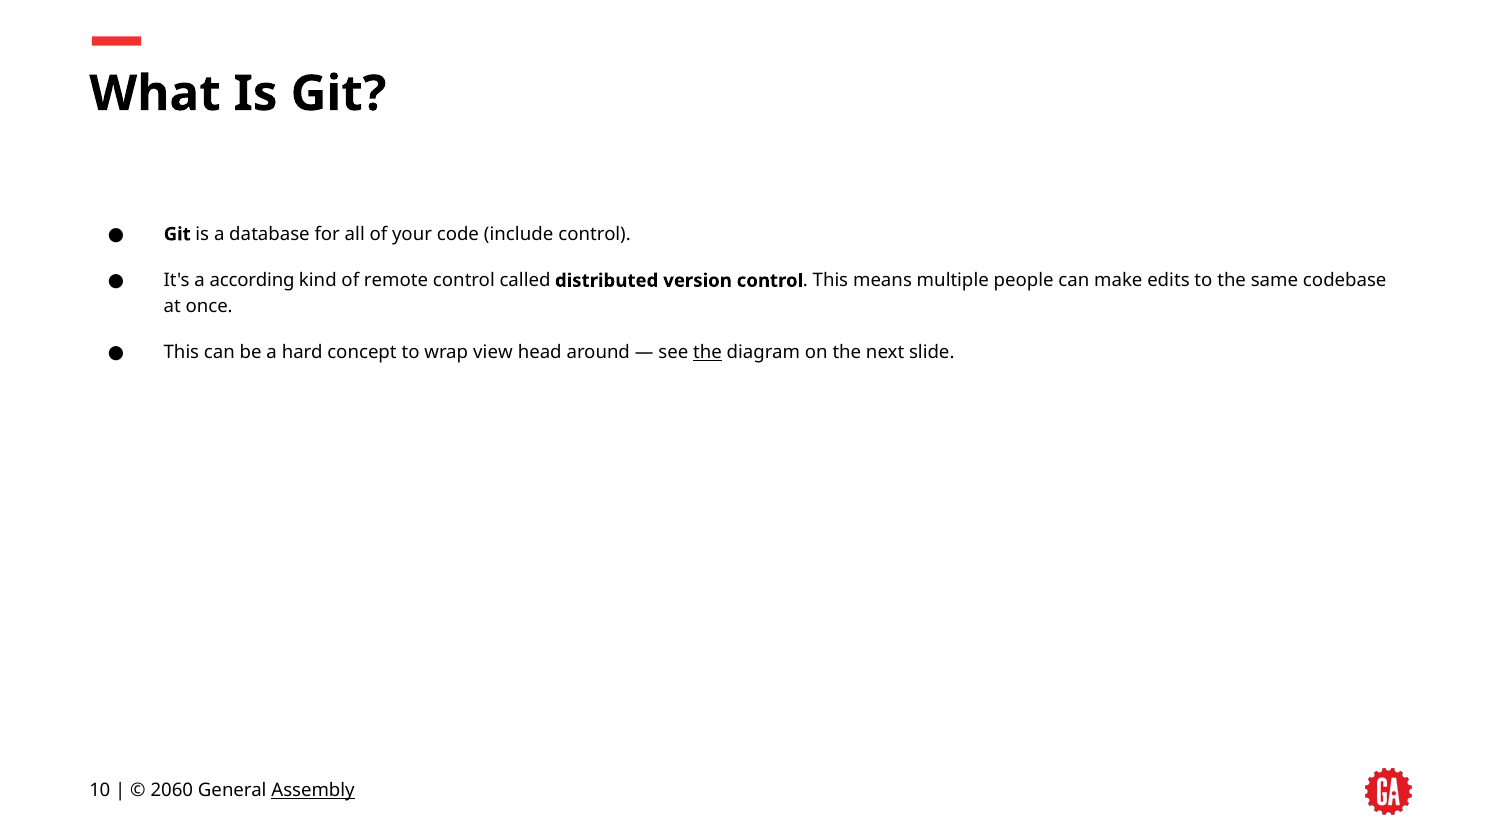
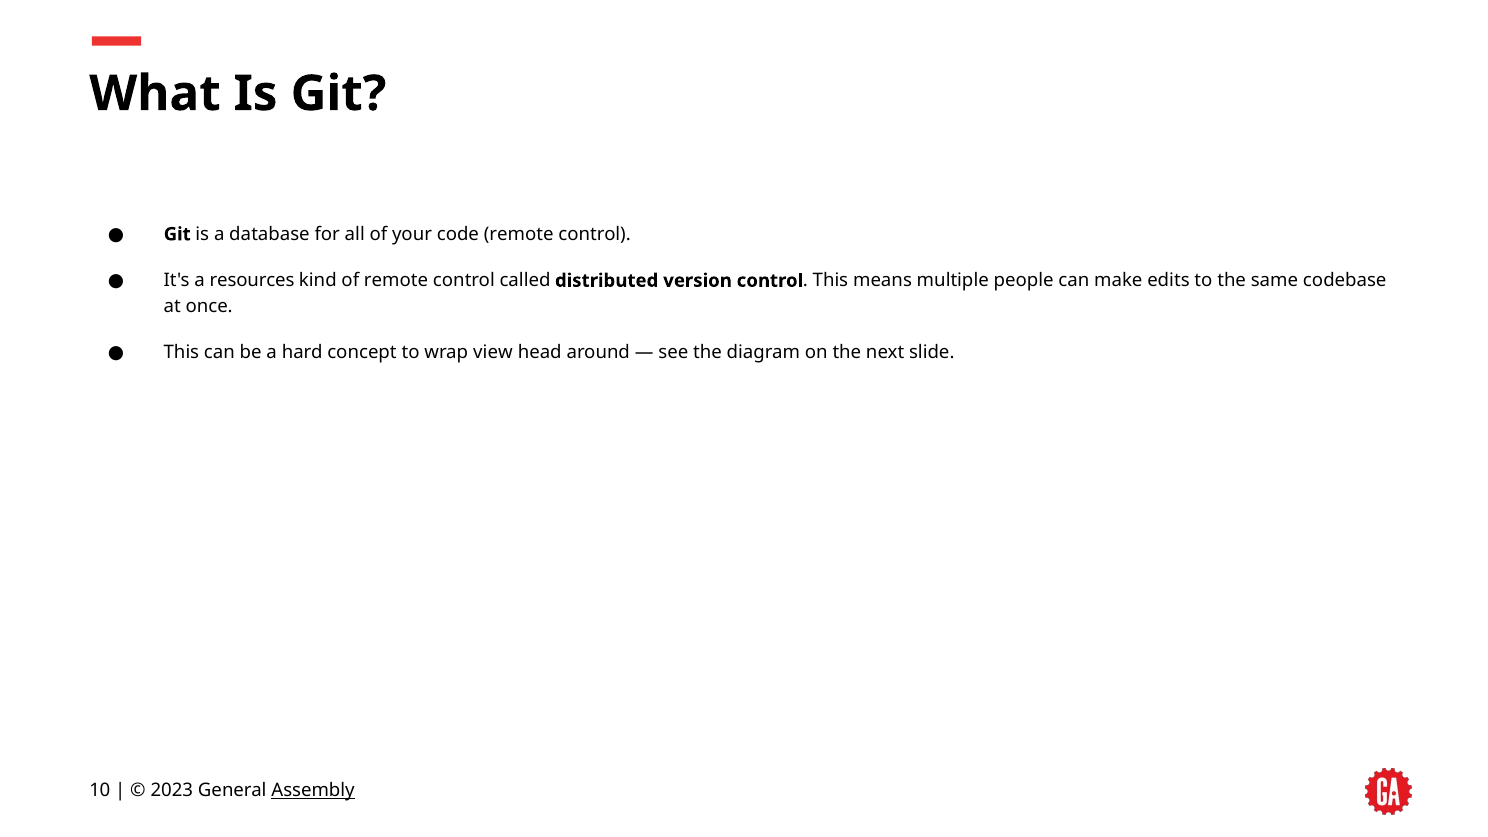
code include: include -> remote
according: according -> resources
the at (708, 353) underline: present -> none
2060: 2060 -> 2023
